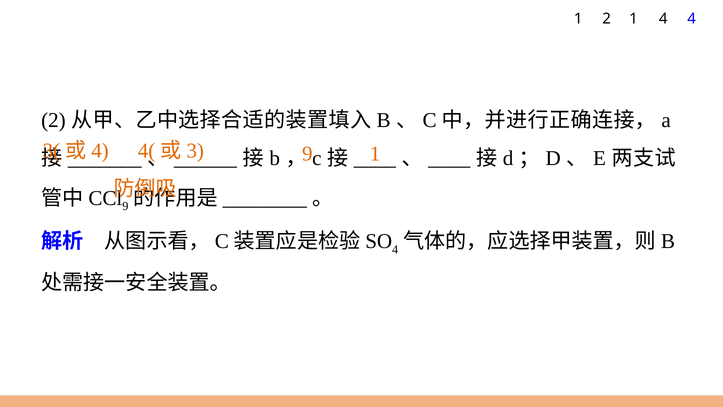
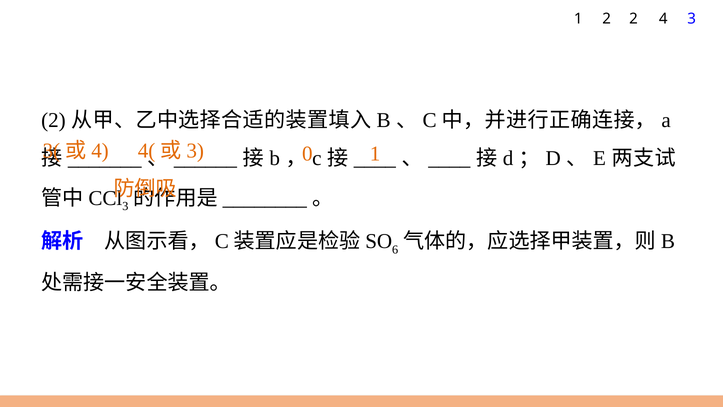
2 1: 1 -> 2
4 4: 4 -> 3
9 at (307, 154): 9 -> 0
9 at (125, 206): 9 -> 3
4 at (395, 249): 4 -> 6
